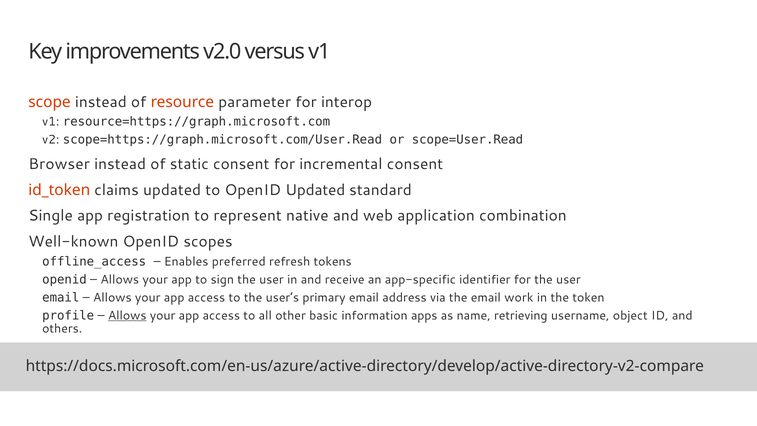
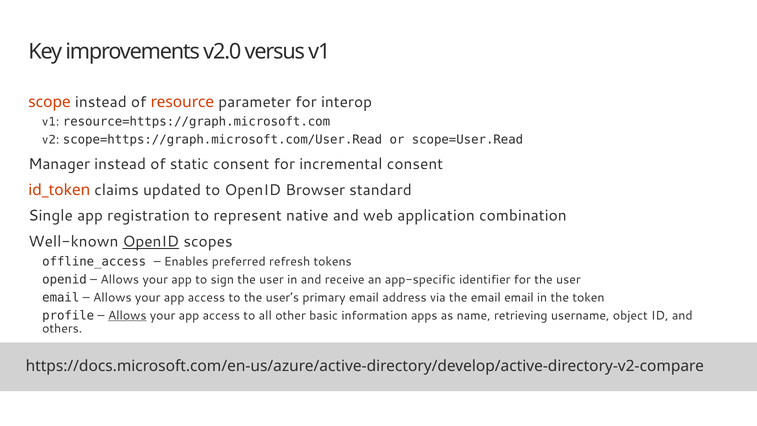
Browser: Browser -> Manager
OpenID Updated: Updated -> Browser
OpenID at (151, 242) underline: none -> present
email work: work -> email
